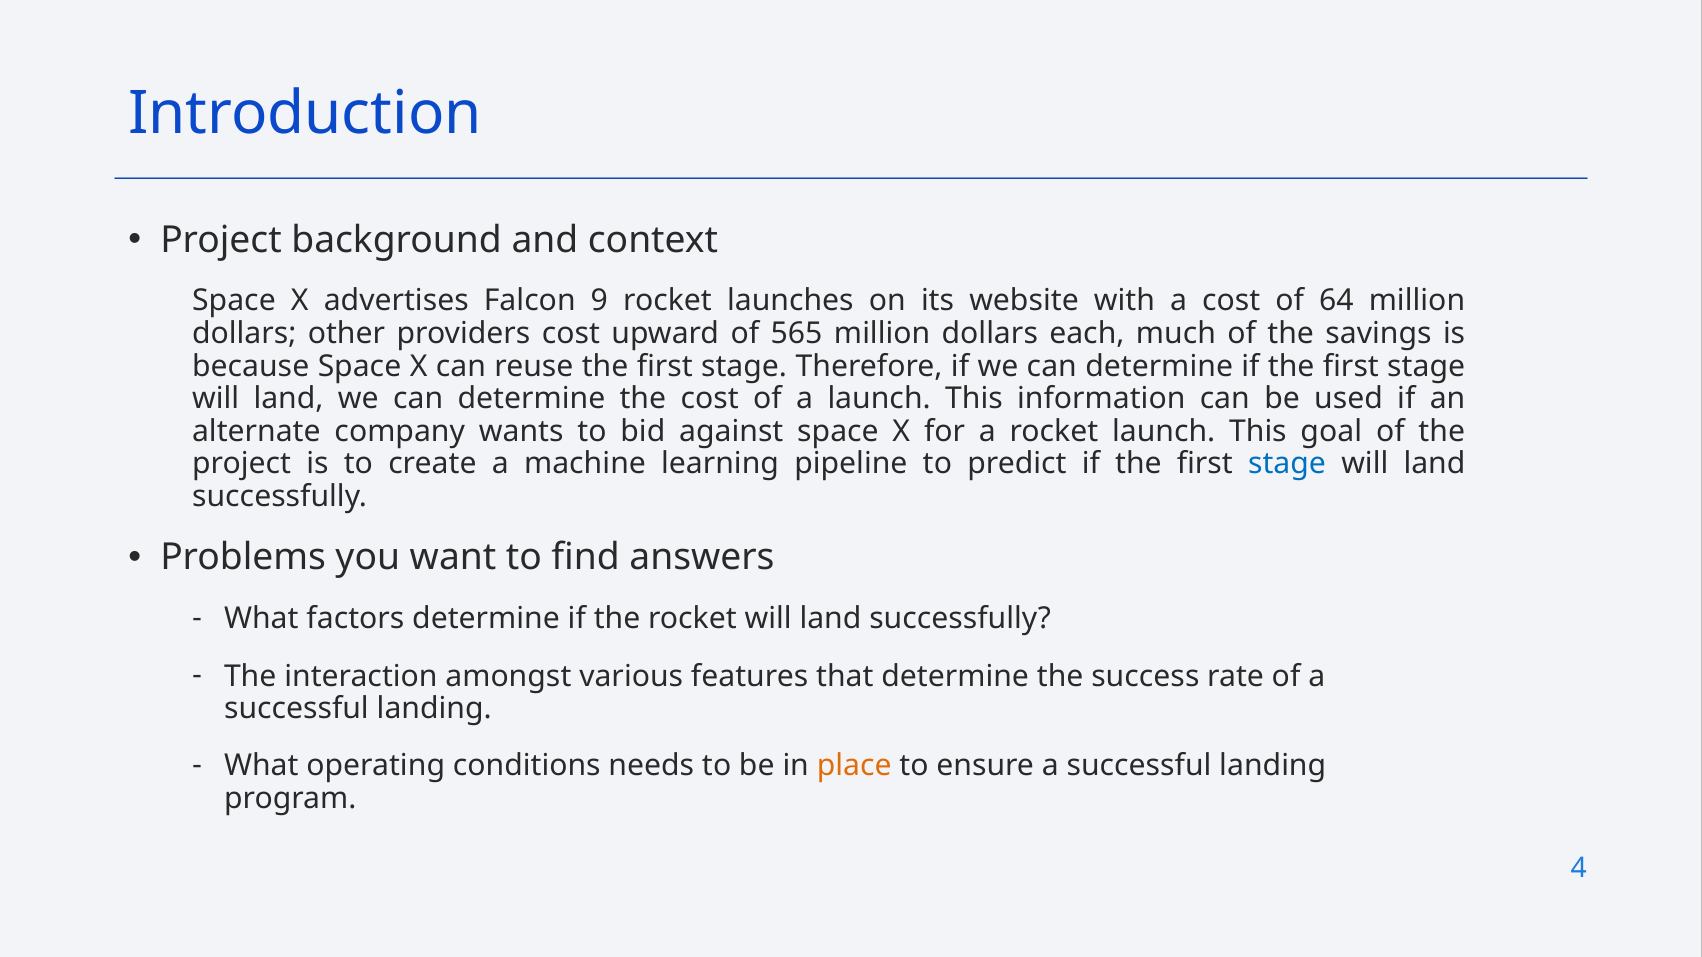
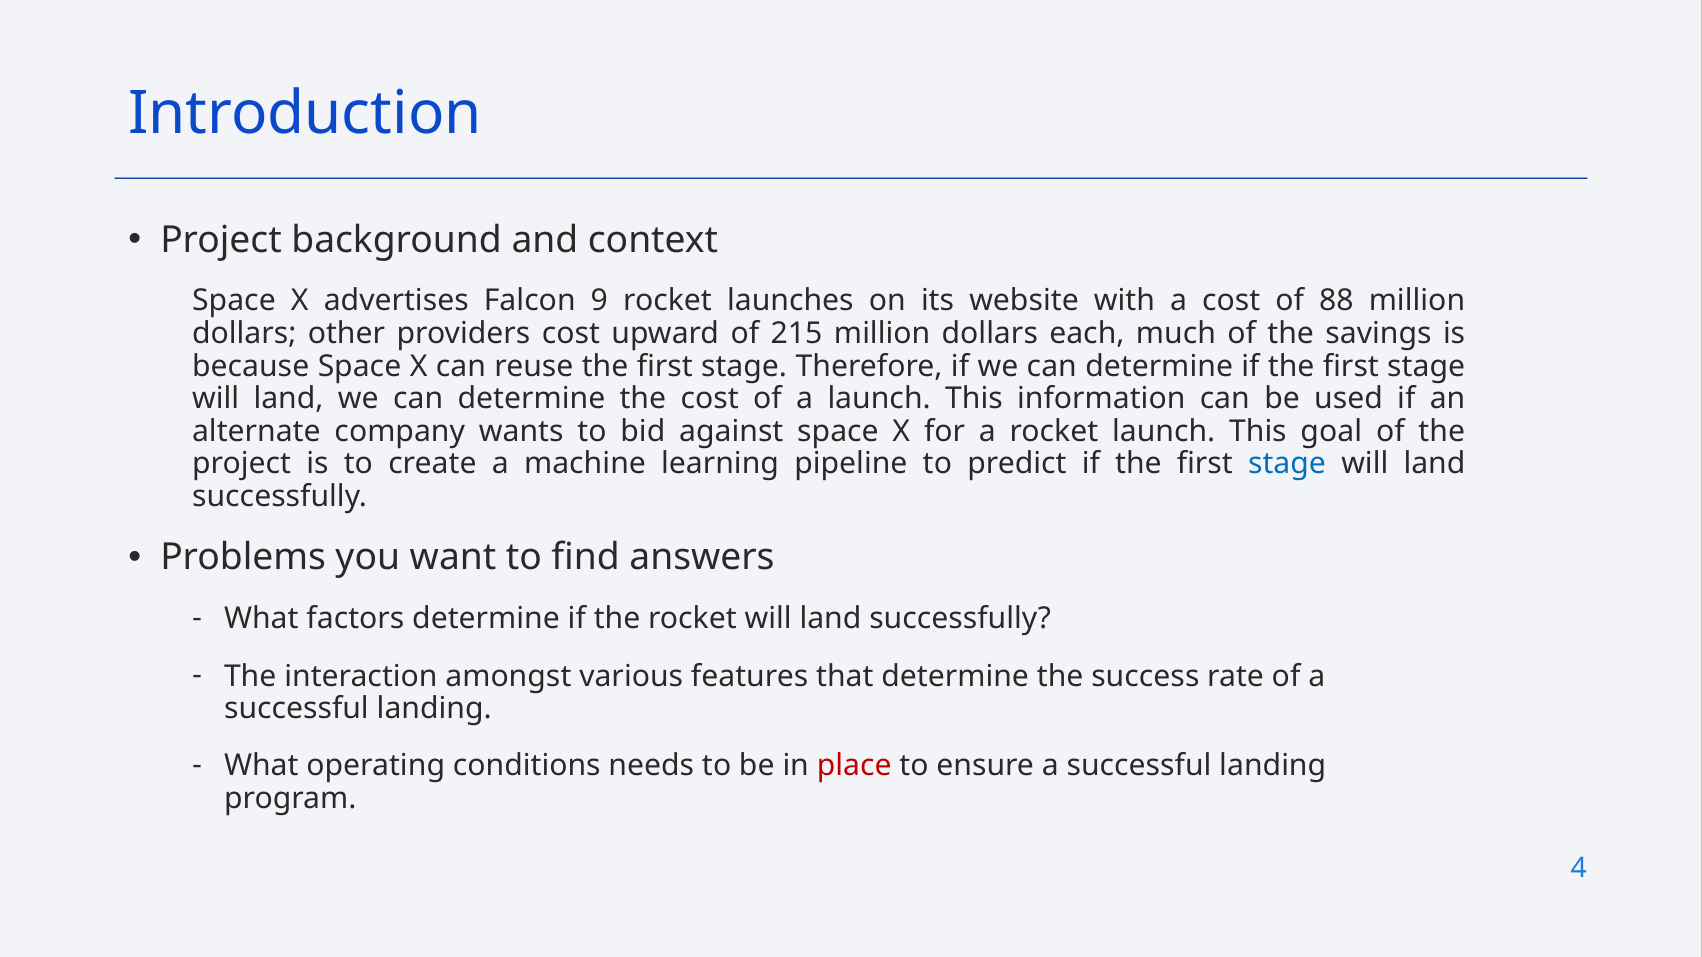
64: 64 -> 88
565: 565 -> 215
place colour: orange -> red
